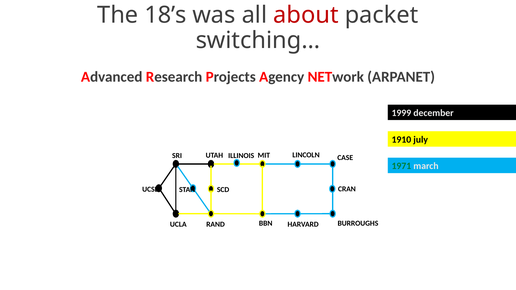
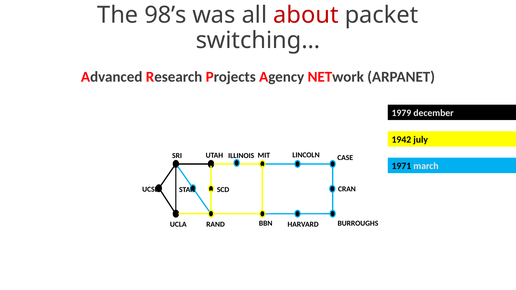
18’s: 18’s -> 98’s
1999: 1999 -> 1979
1910: 1910 -> 1942
1971 colour: green -> black
